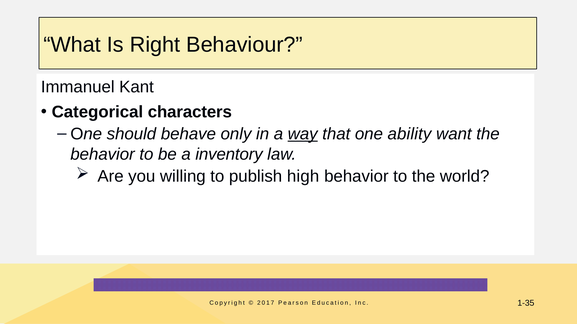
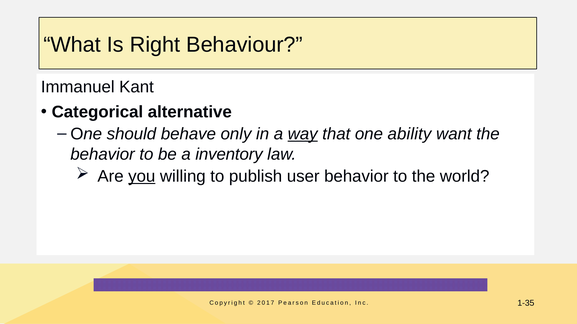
characters: characters -> alternative
you underline: none -> present
high: high -> user
